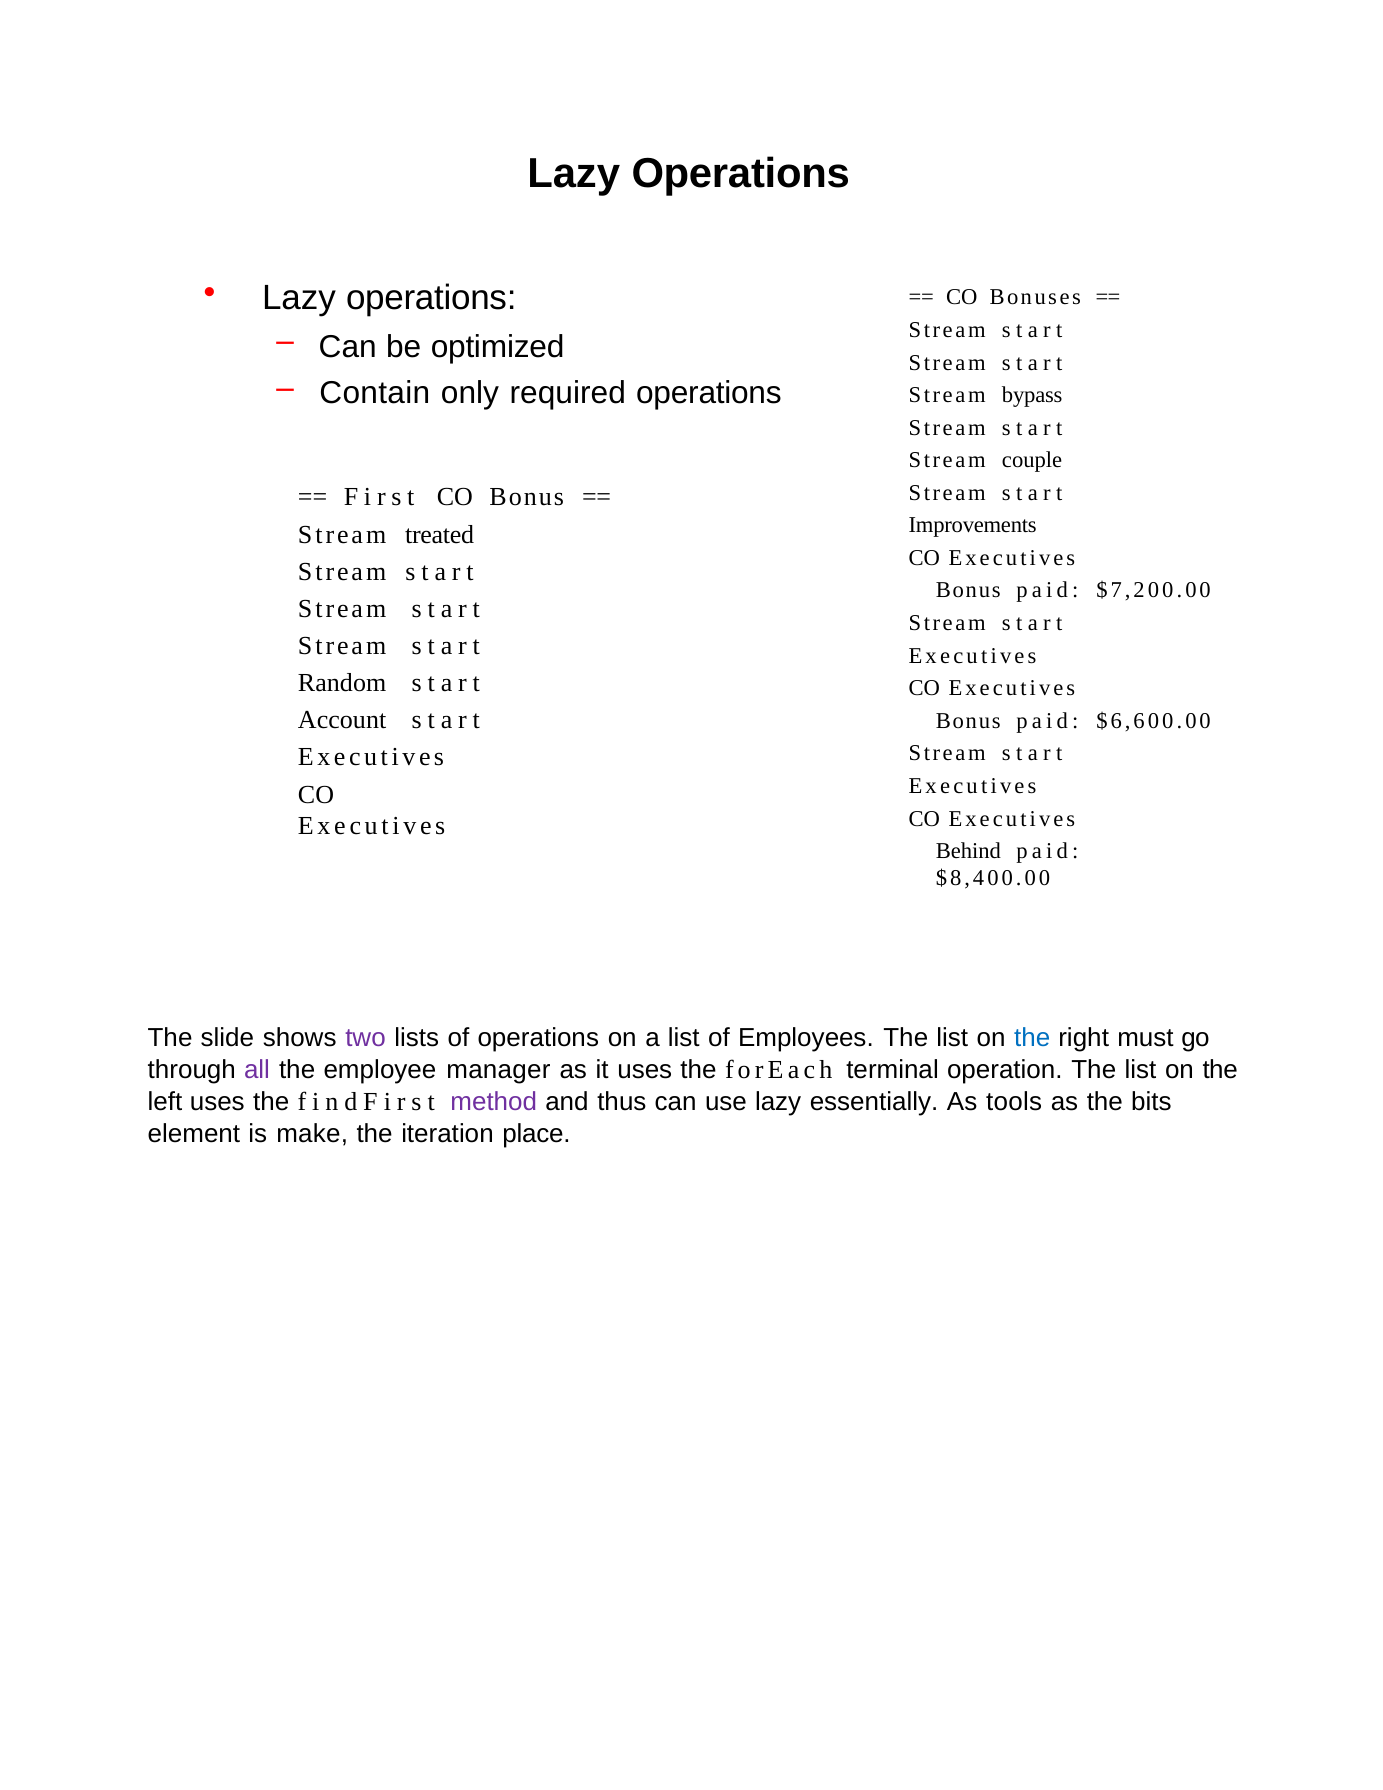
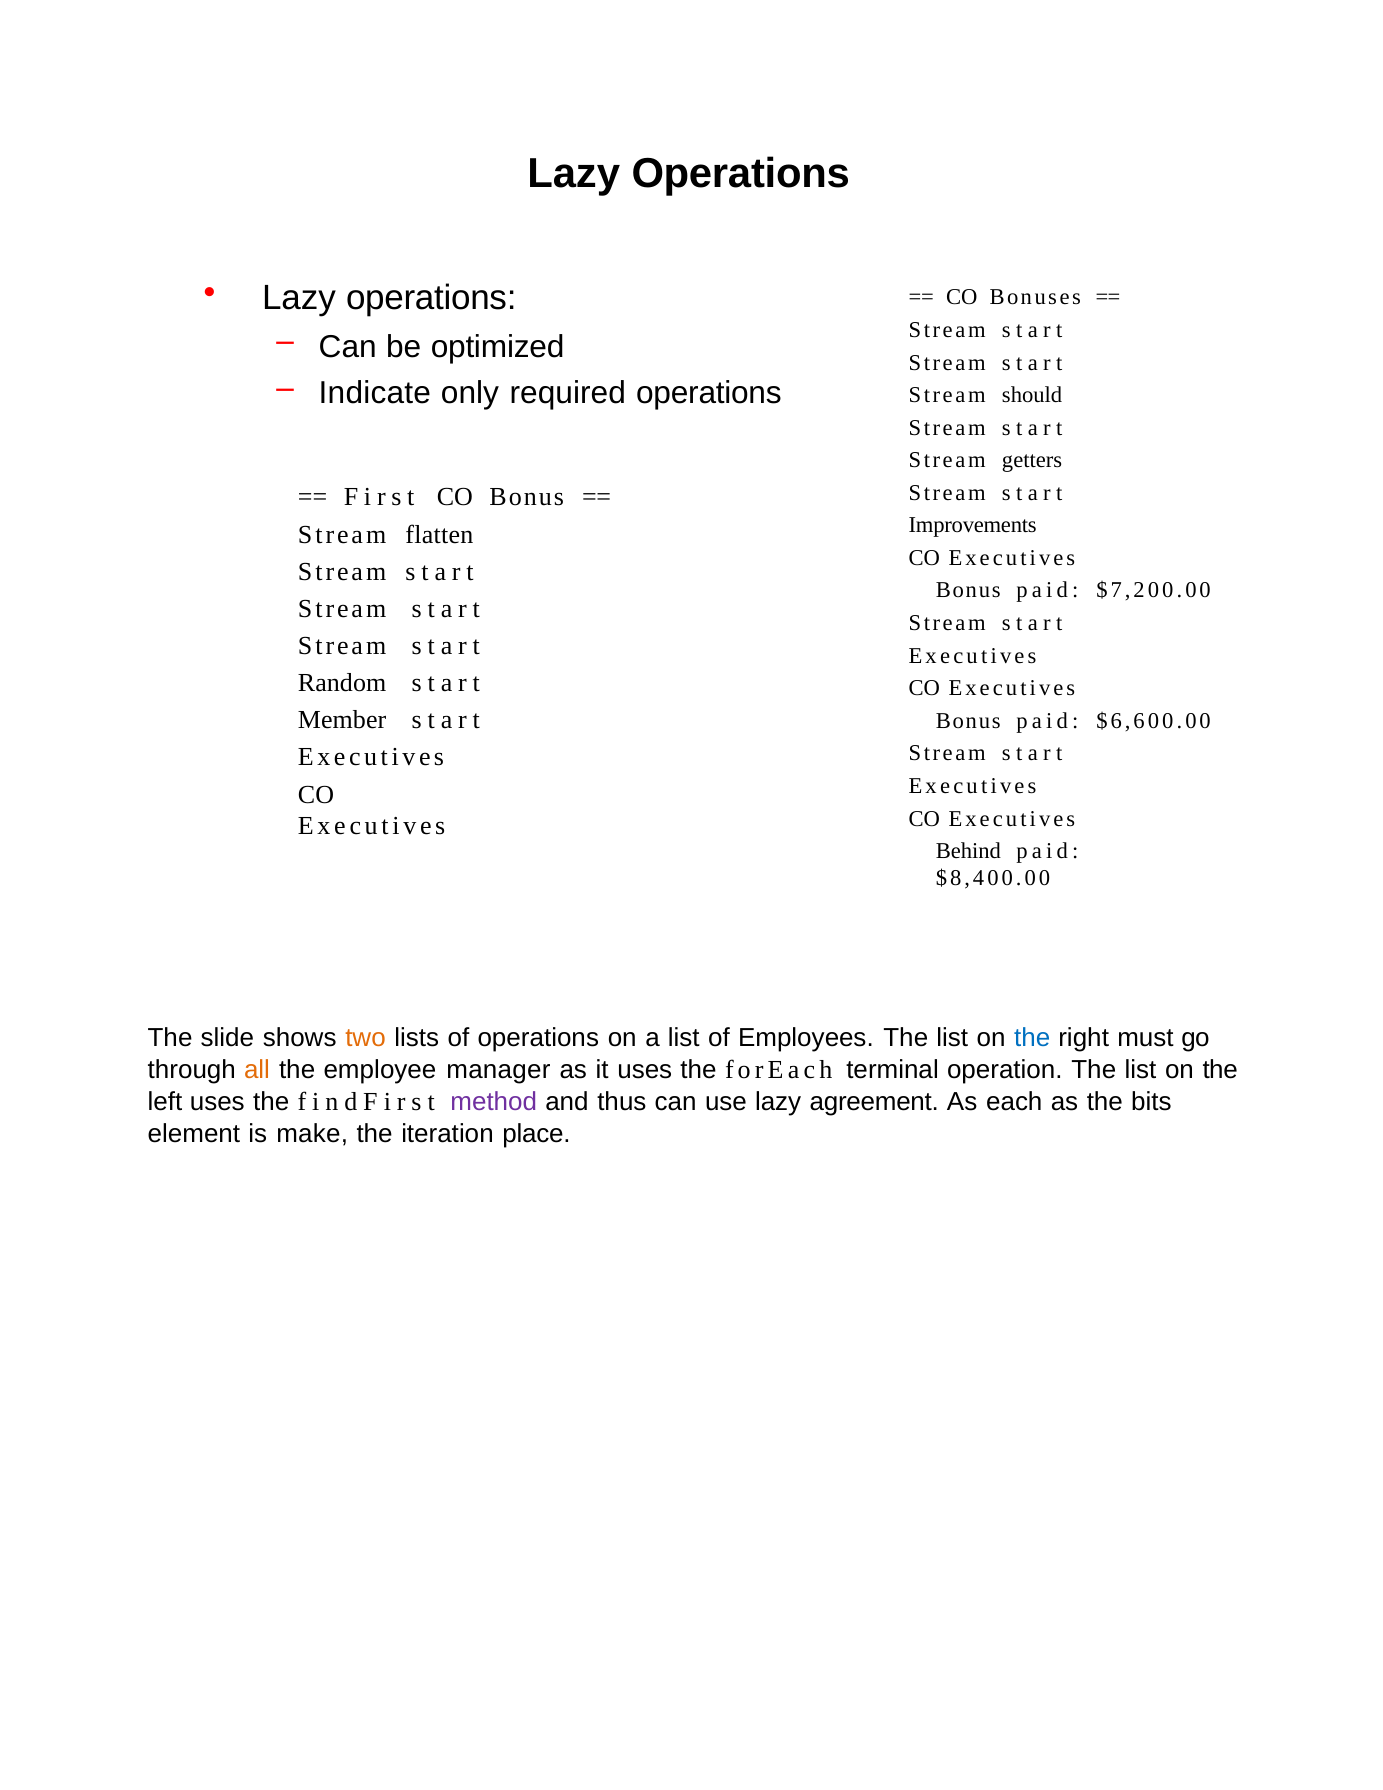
Contain: Contain -> Indicate
bypass: bypass -> should
couple: couple -> getters
treated: treated -> flatten
Account: Account -> Member
two colour: purple -> orange
all colour: purple -> orange
essentially: essentially -> agreement
tools: tools -> each
